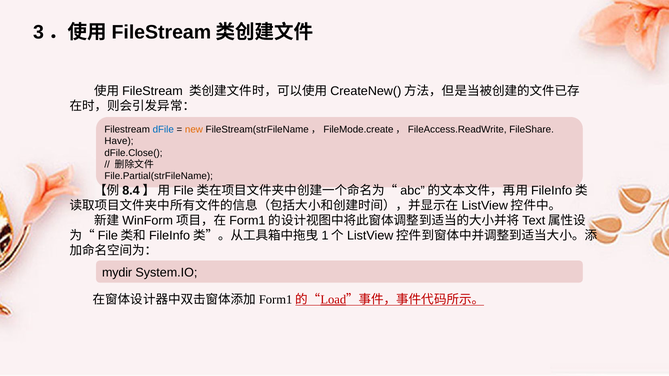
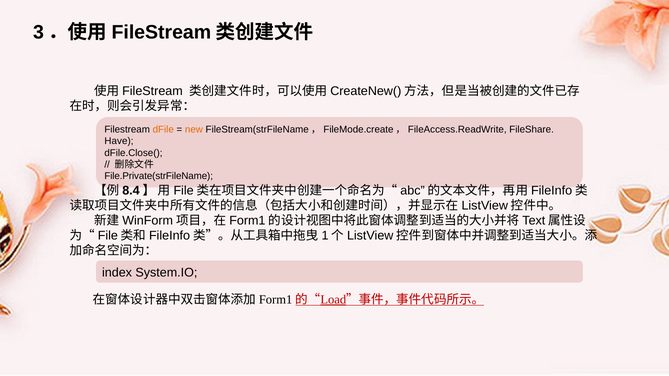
dFile colour: blue -> orange
File.Partial(strFileName: File.Partial(strFileName -> File.Private(strFileName
mydir: mydir -> index
